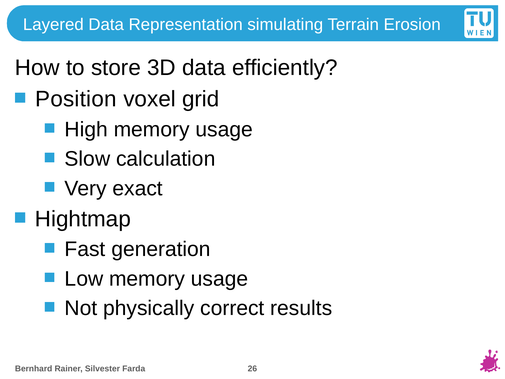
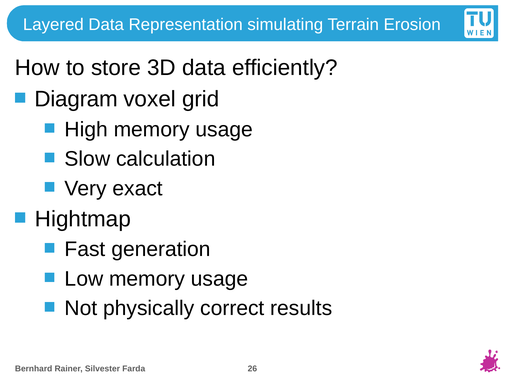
Position: Position -> Diagram
